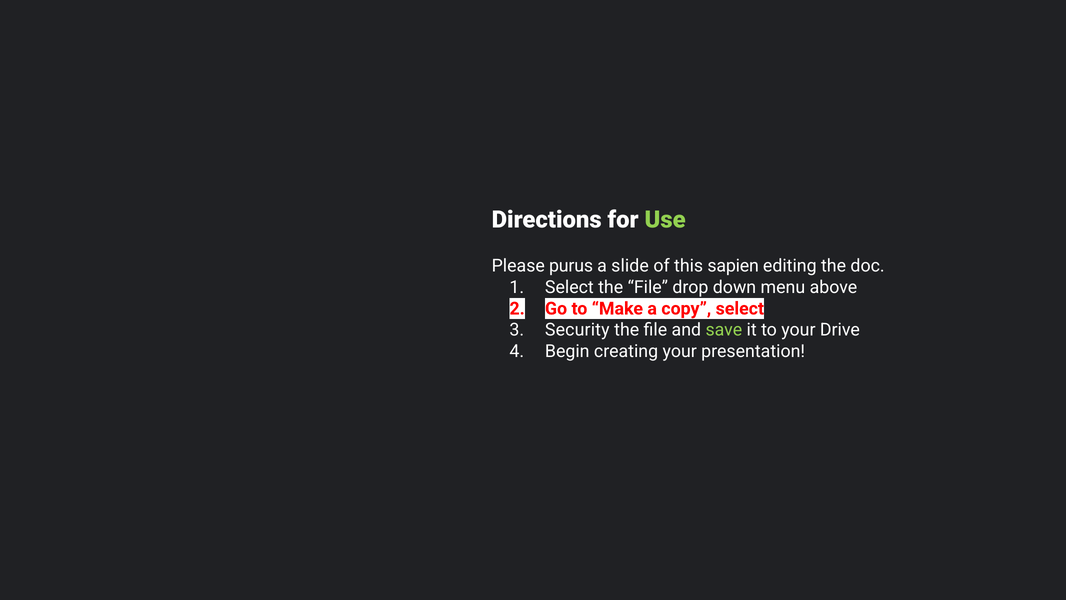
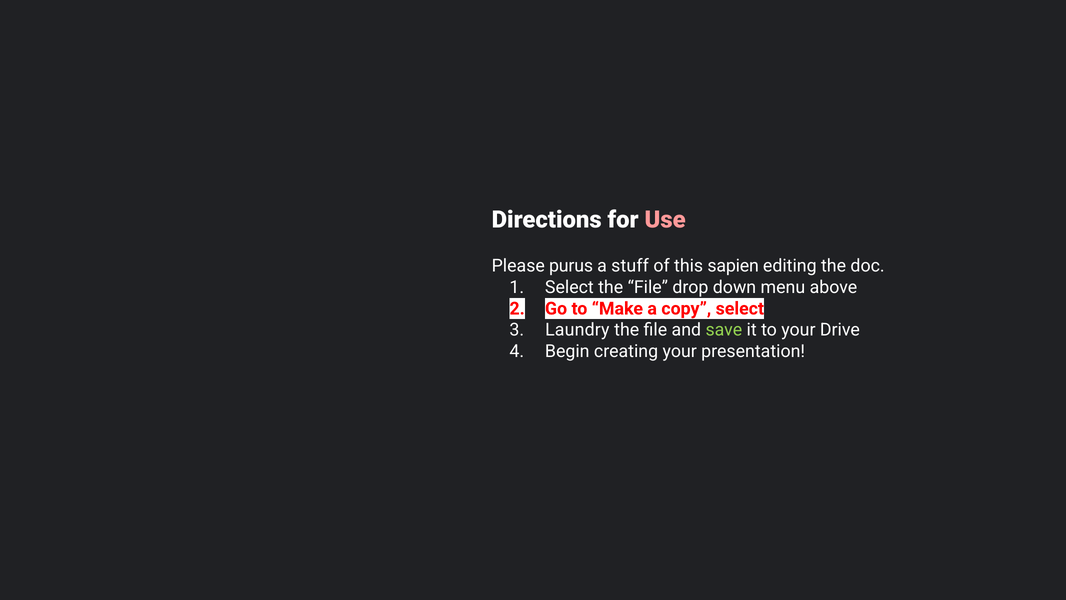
Use colour: light green -> pink
slide: slide -> stuff
Security: Security -> Laundry
